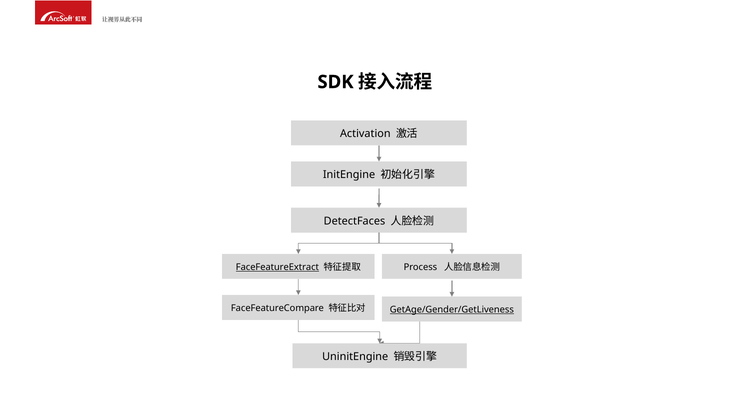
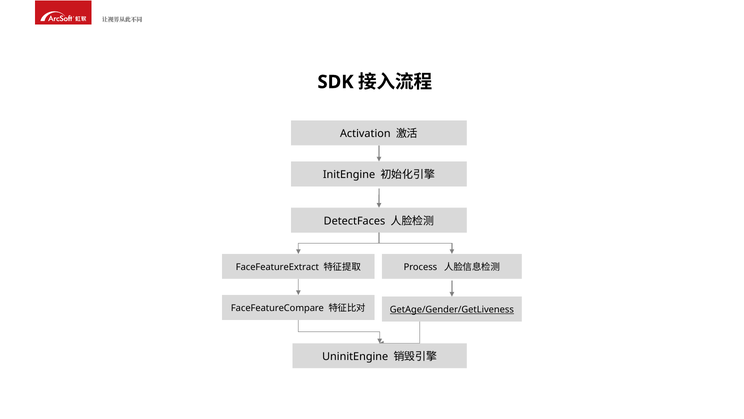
FaceFeatureExtract underline: present -> none
